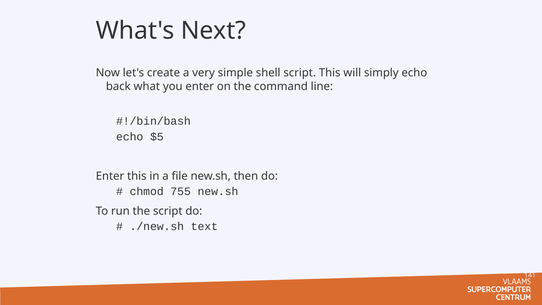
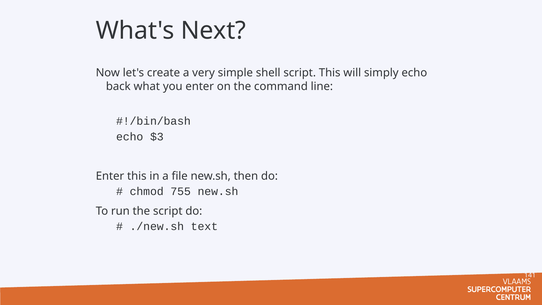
$5: $5 -> $3
